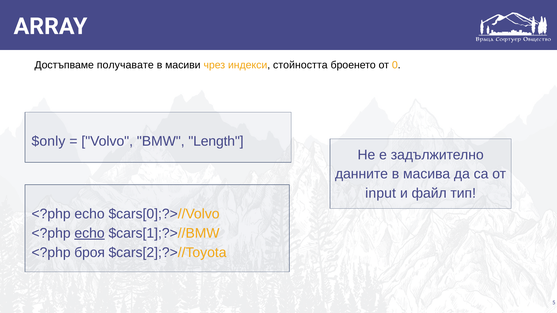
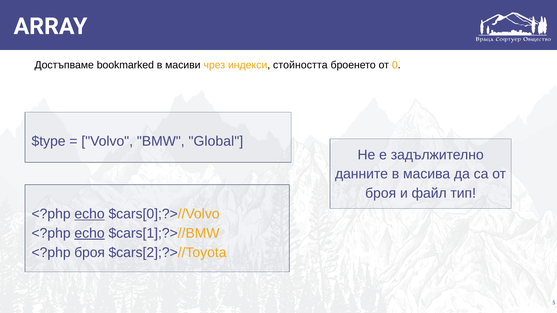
получавате: получавате -> bookmarked
$only: $only -> $type
Length: Length -> Global
input at (381, 193): input -> броя
echo at (90, 214) underline: none -> present
